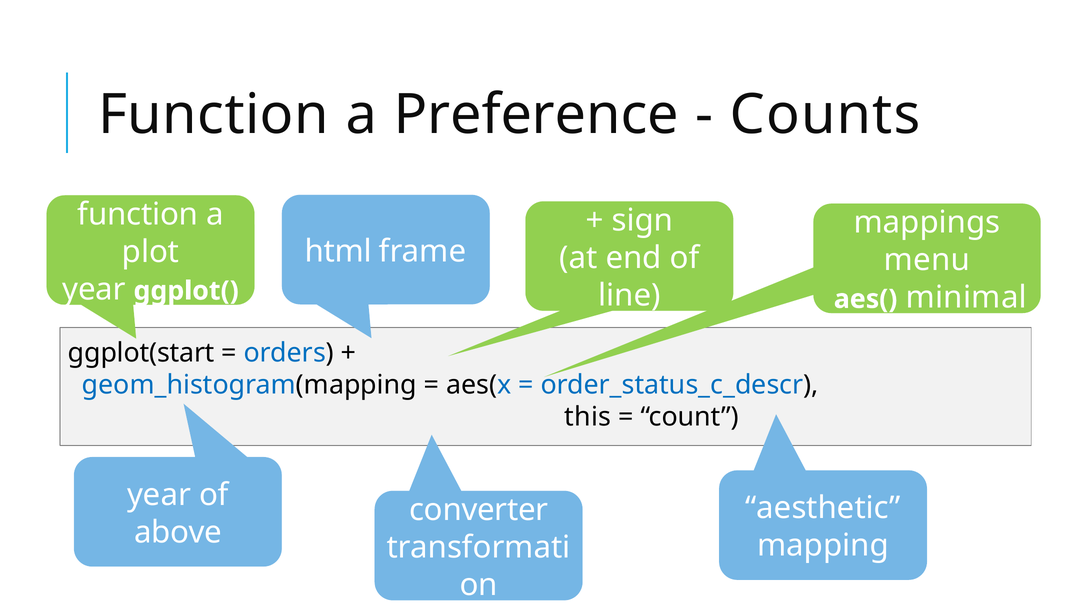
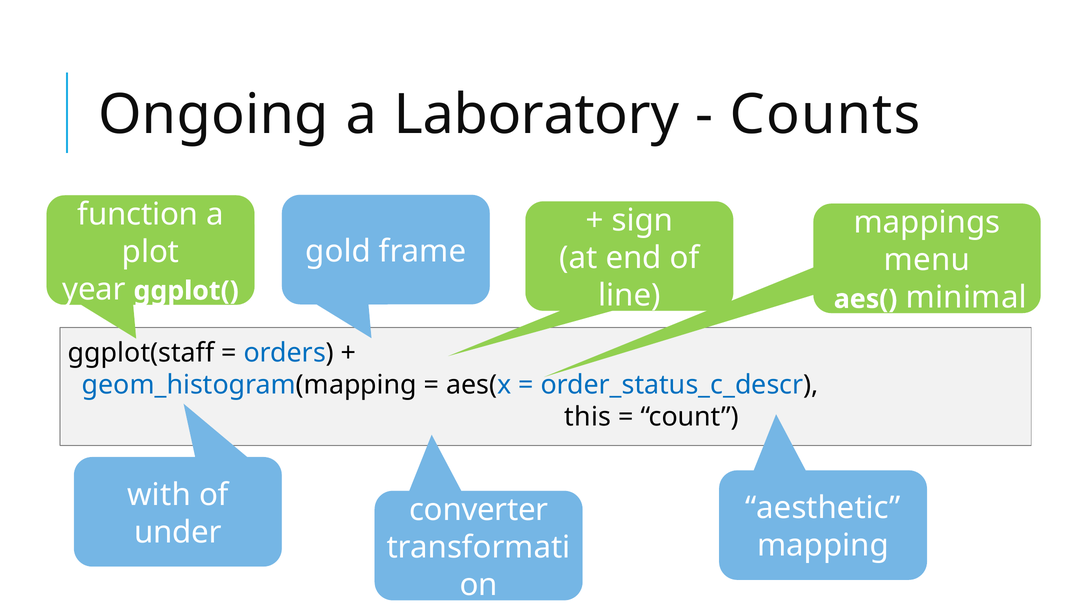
Function at (213, 115): Function -> Ongoing
Preference: Preference -> Laboratory
html: html -> gold
ggplot(start: ggplot(start -> ggplot(staff
year at (159, 495): year -> with
above: above -> under
